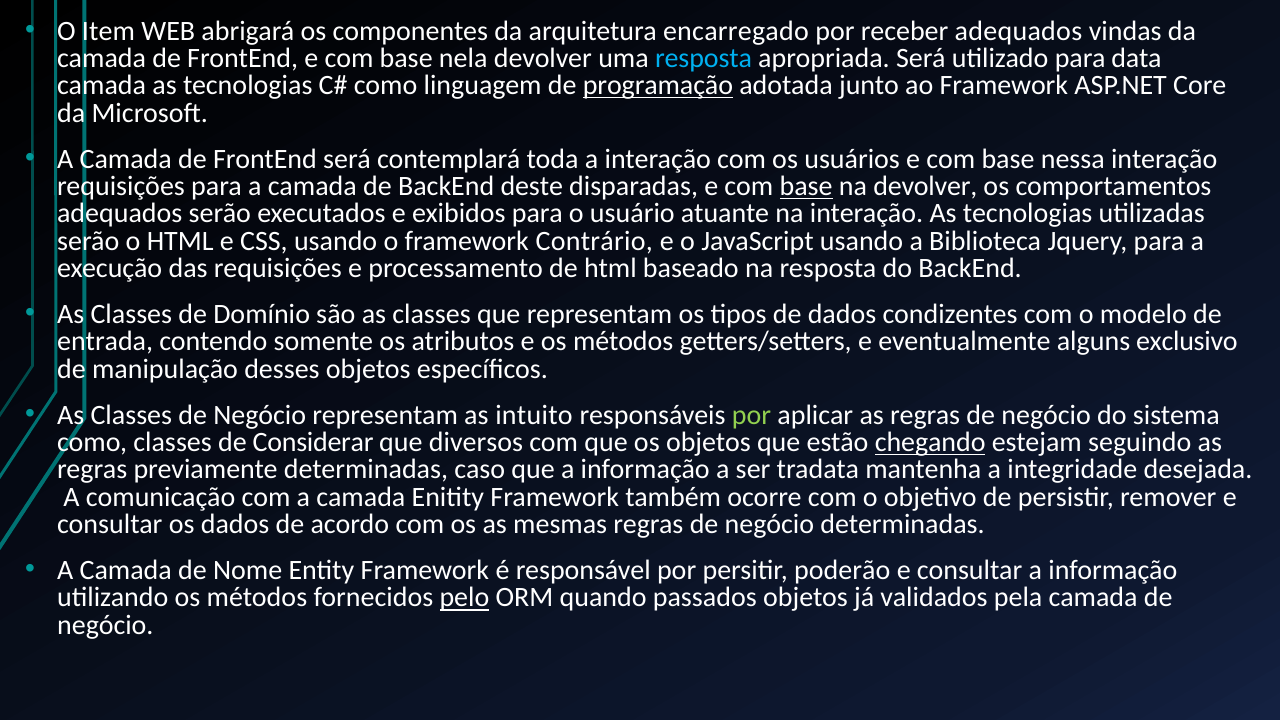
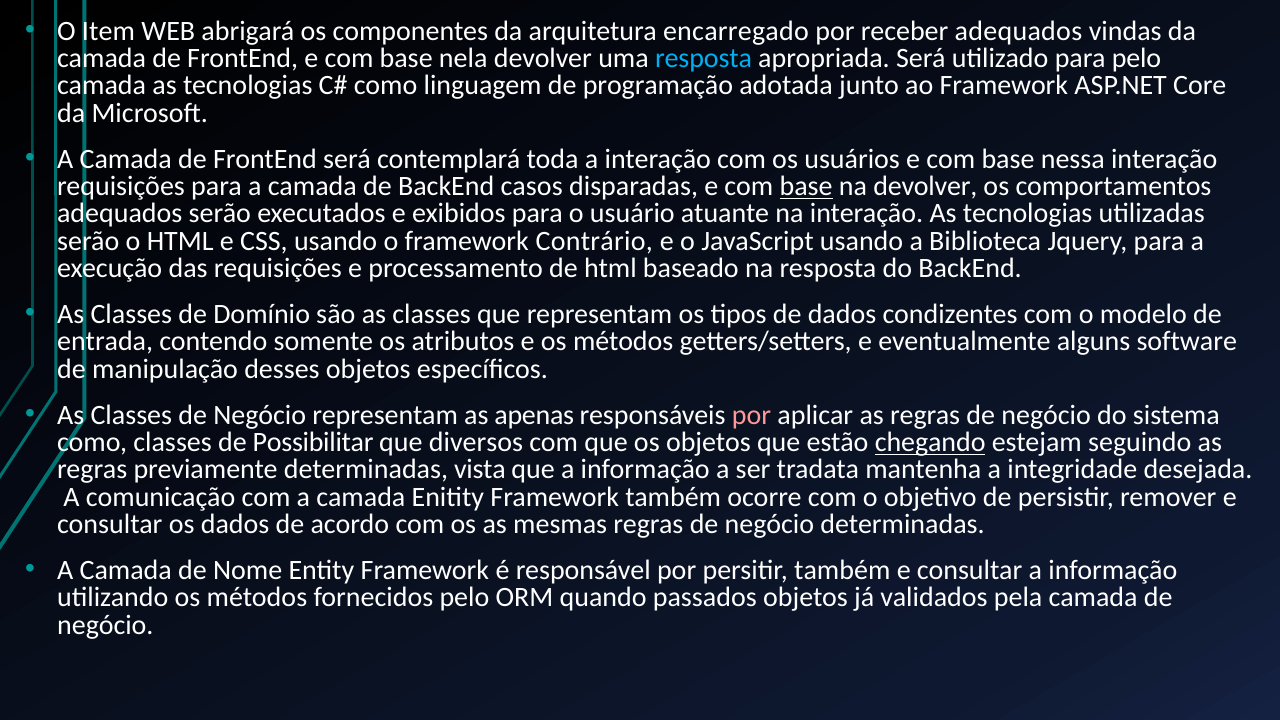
para data: data -> pelo
programação underline: present -> none
deste: deste -> casos
exclusivo: exclusivo -> software
intuito: intuito -> apenas
por at (751, 415) colour: light green -> pink
Considerar: Considerar -> Possibilitar
caso: caso -> vista
persitir poderão: poderão -> também
pelo at (464, 598) underline: present -> none
